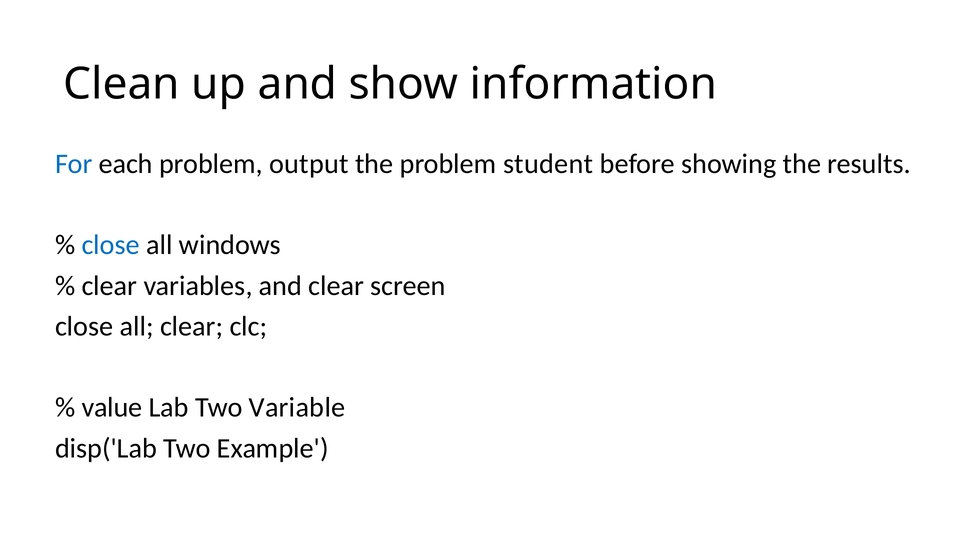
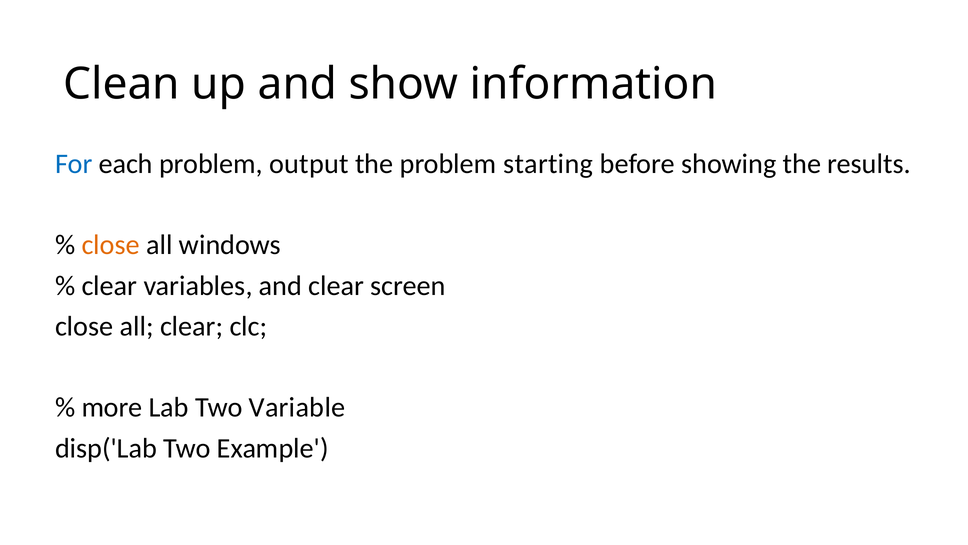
student: student -> starting
close at (111, 245) colour: blue -> orange
value: value -> more
